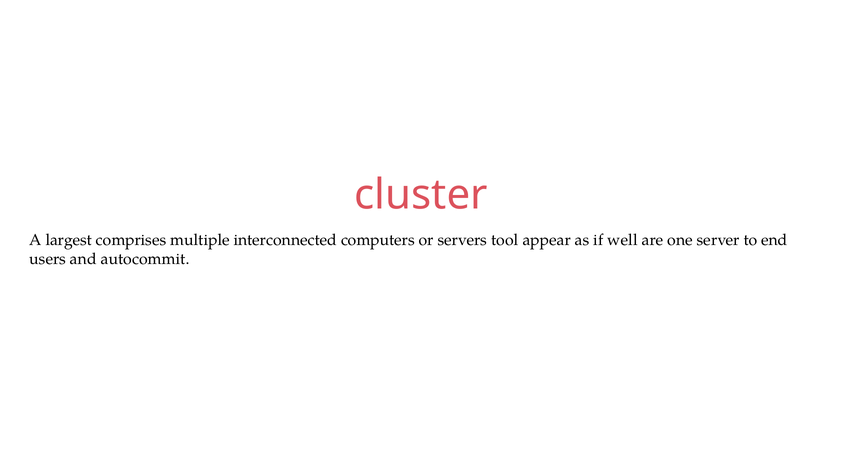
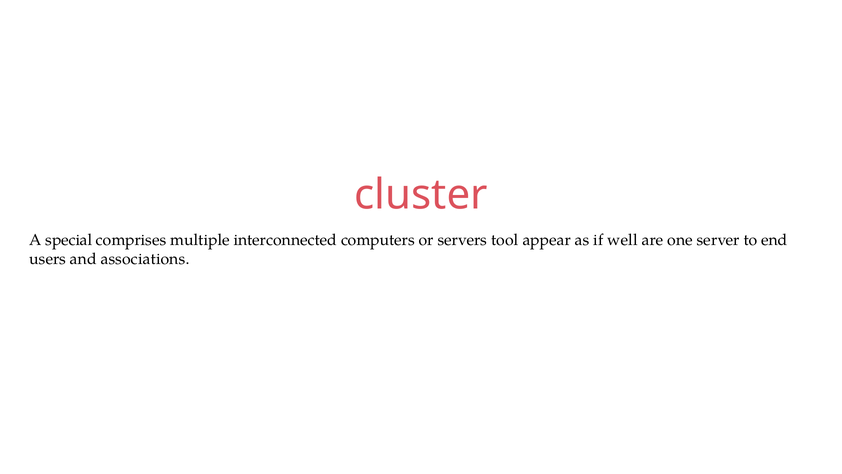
largest: largest -> special
autocommit: autocommit -> associations
